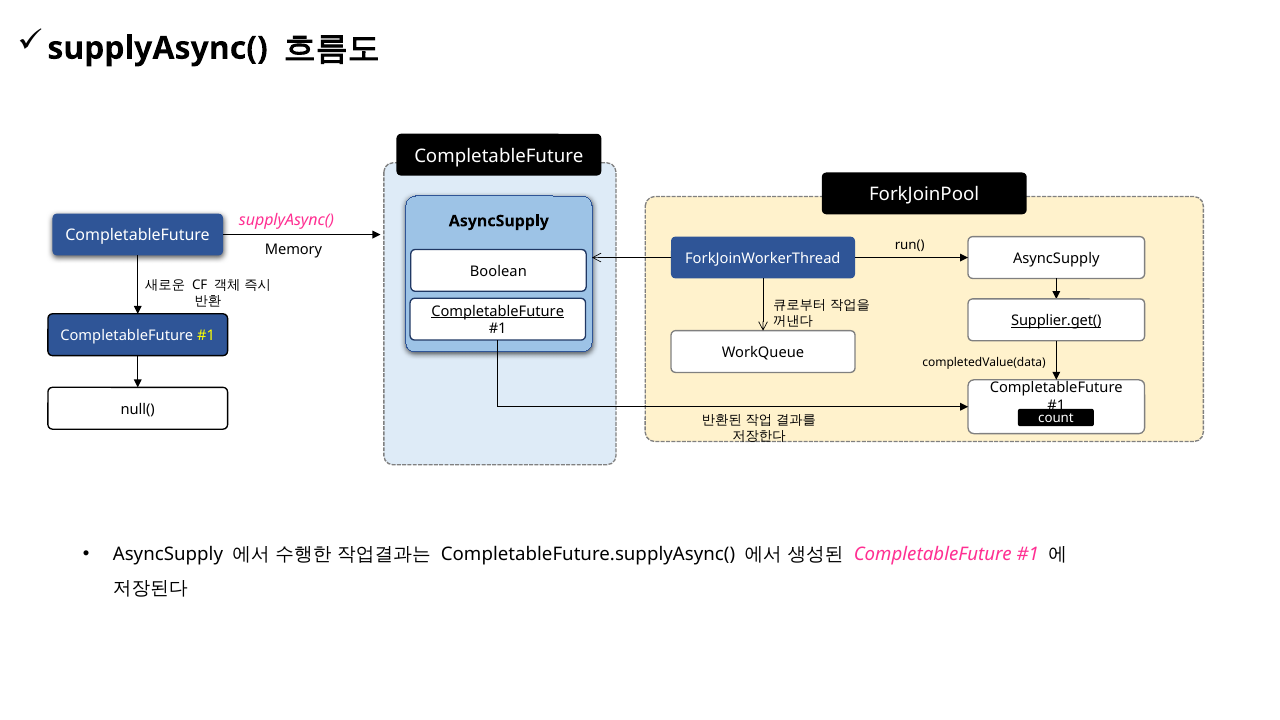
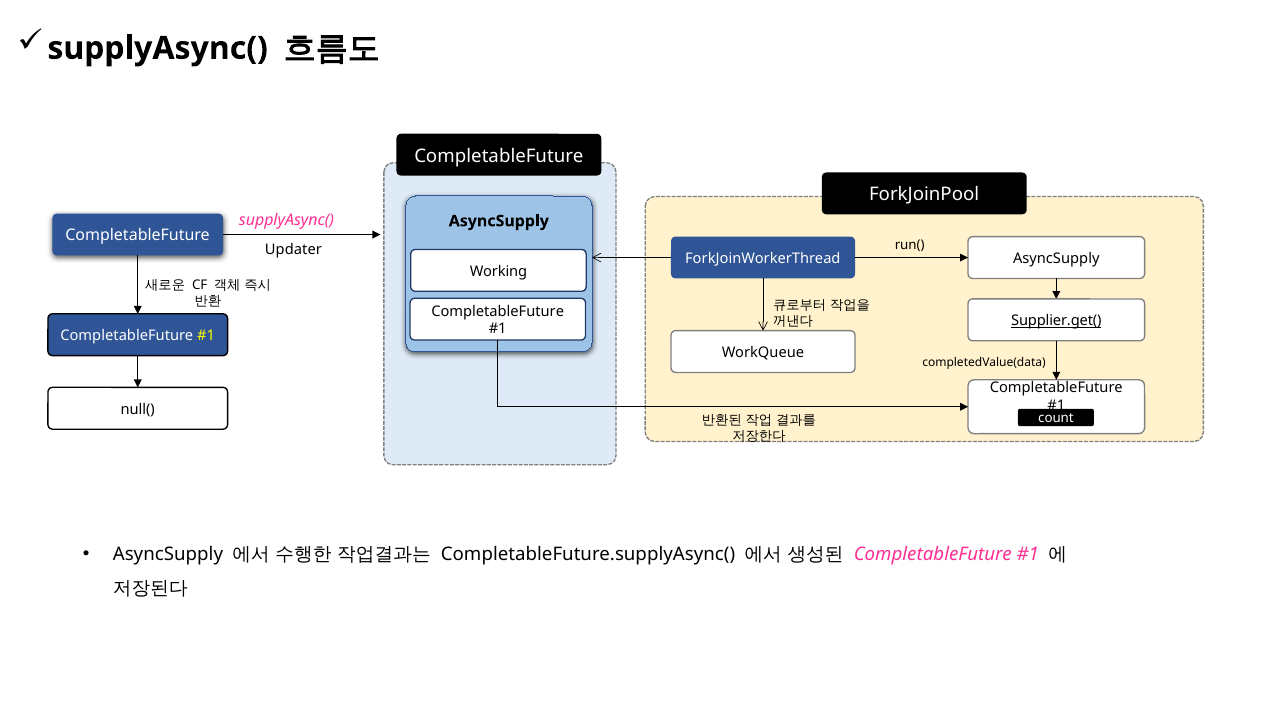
Memory: Memory -> Updater
Boolean: Boolean -> Working
CompletableFuture at (498, 311) underline: present -> none
